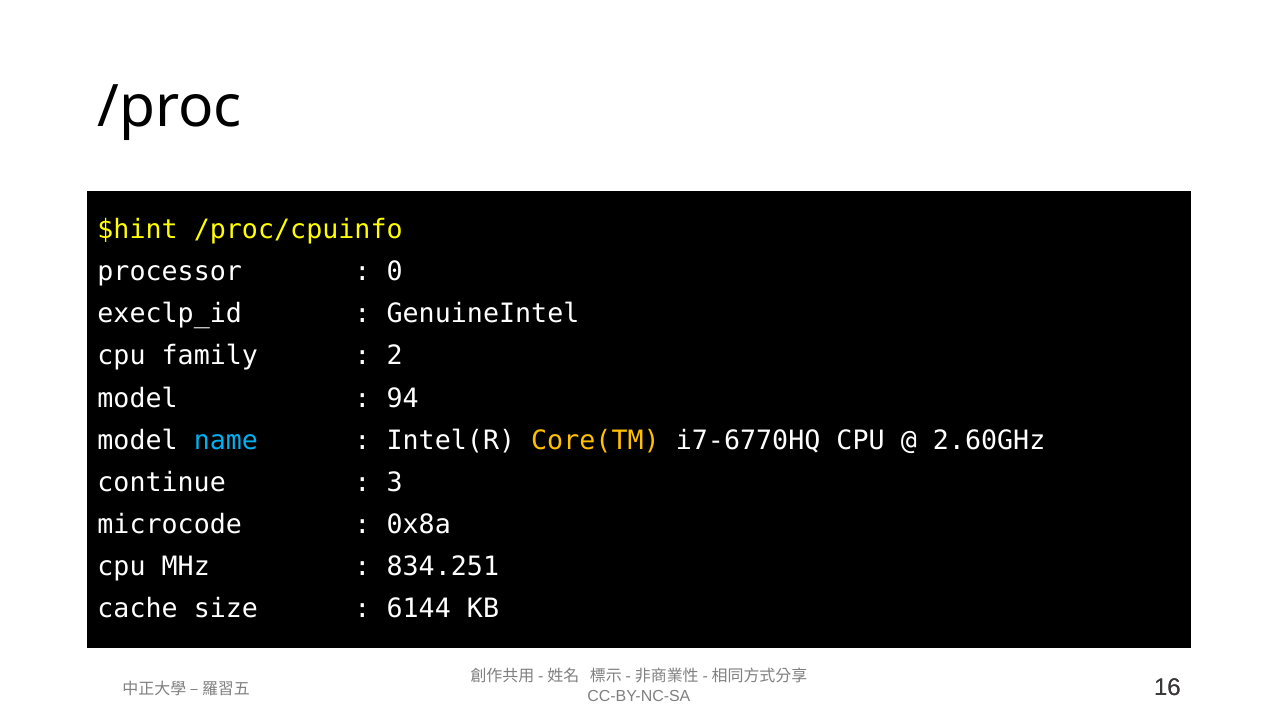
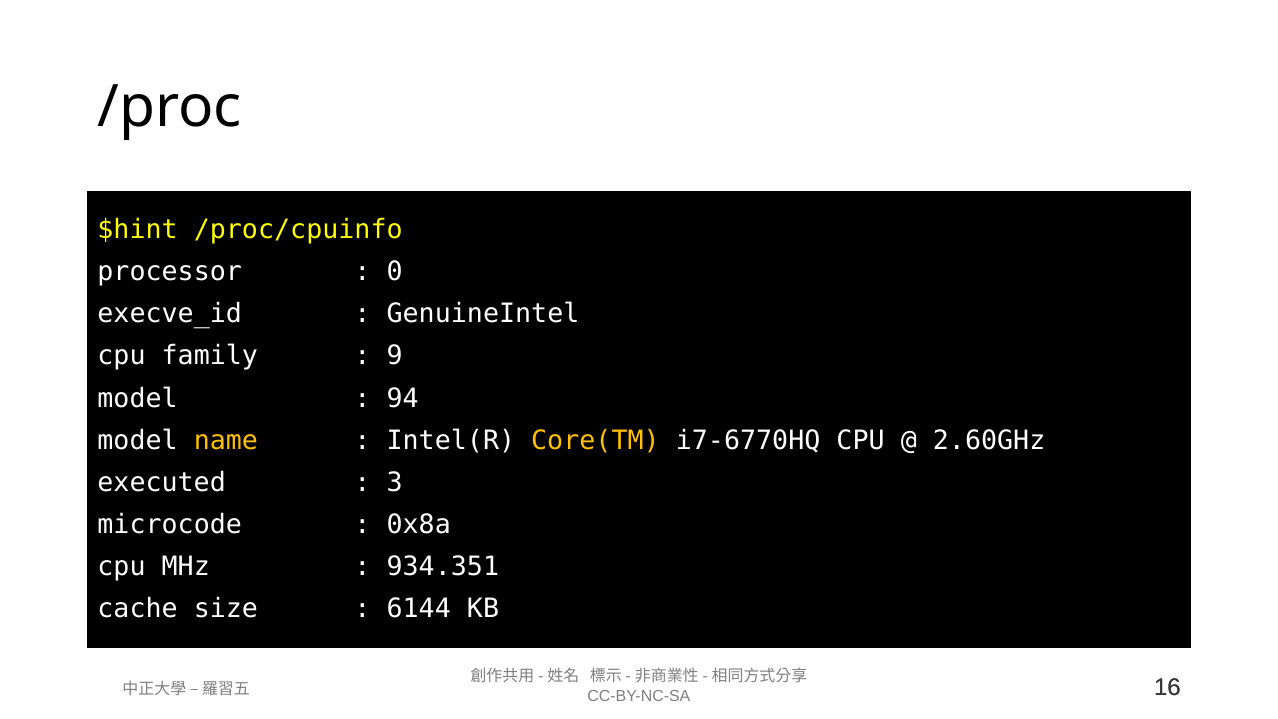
execlp_id: execlp_id -> execve_id
2: 2 -> 9
name colour: light blue -> yellow
continue: continue -> executed
834.251: 834.251 -> 934.351
